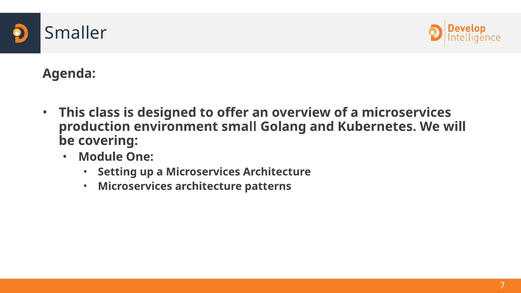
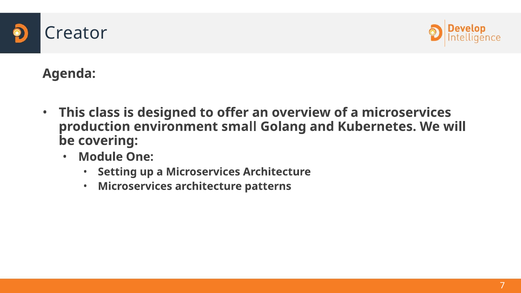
Smaller: Smaller -> Creator
